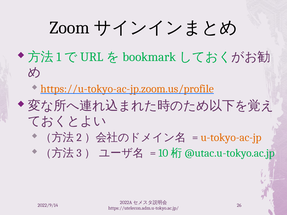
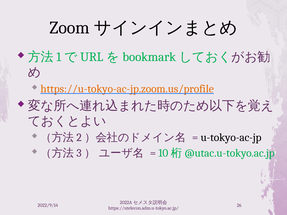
u-tokyo-ac-jp colour: orange -> black
